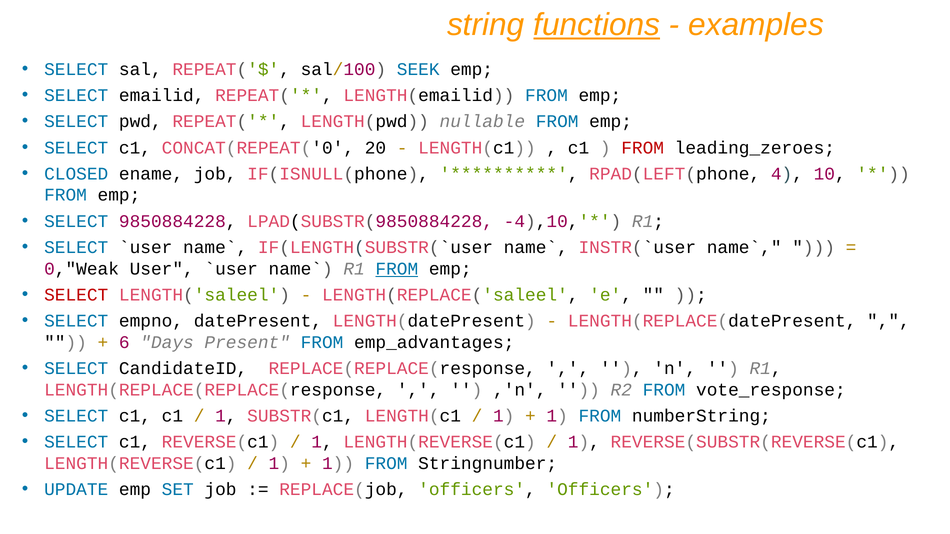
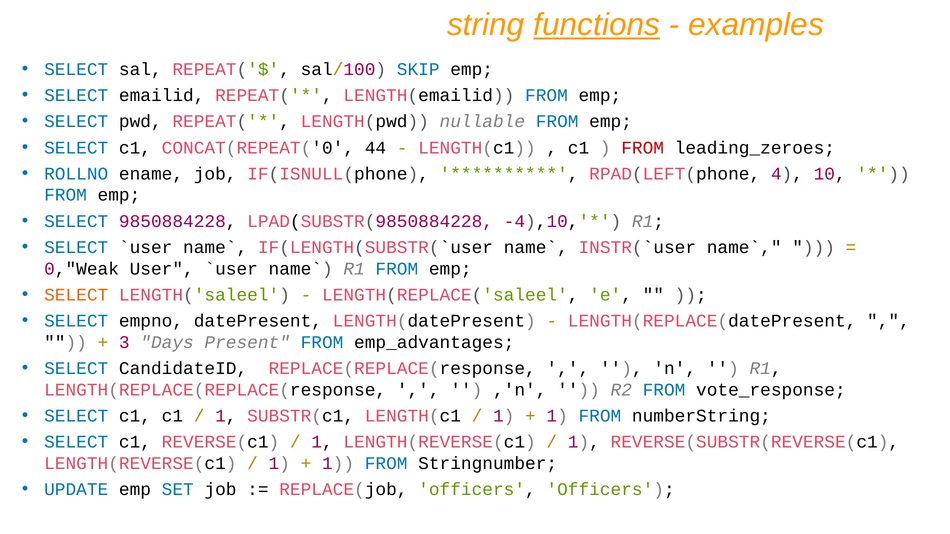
SEEK: SEEK -> SKIP
20: 20 -> 44
CLOSED: CLOSED -> ROLLNO
FROM at (397, 269) underline: present -> none
SELECT at (76, 295) colour: red -> orange
6: 6 -> 3
